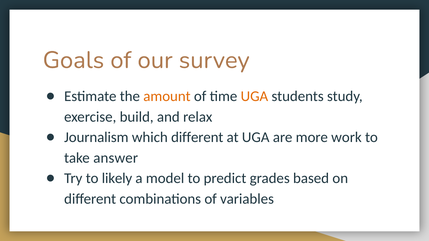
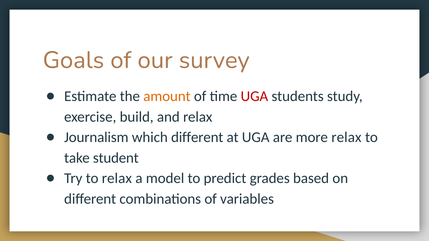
UGA at (254, 96) colour: orange -> red
more work: work -> relax
answer: answer -> student
to likely: likely -> relax
